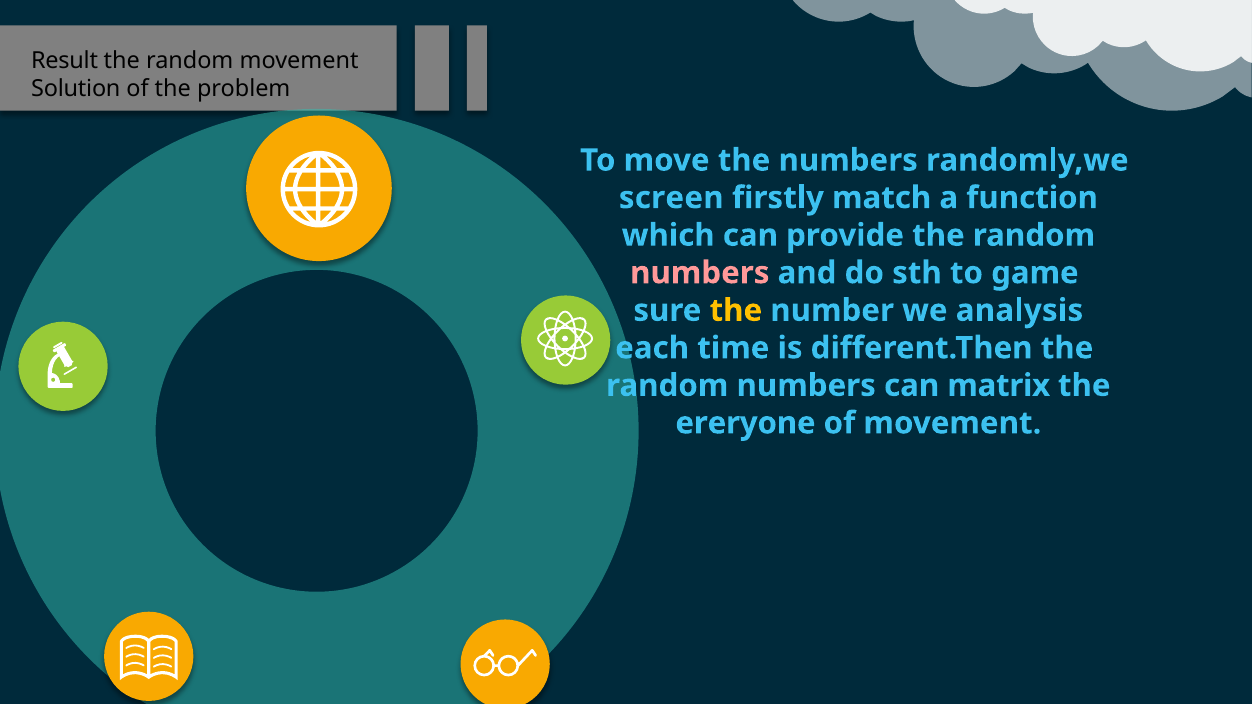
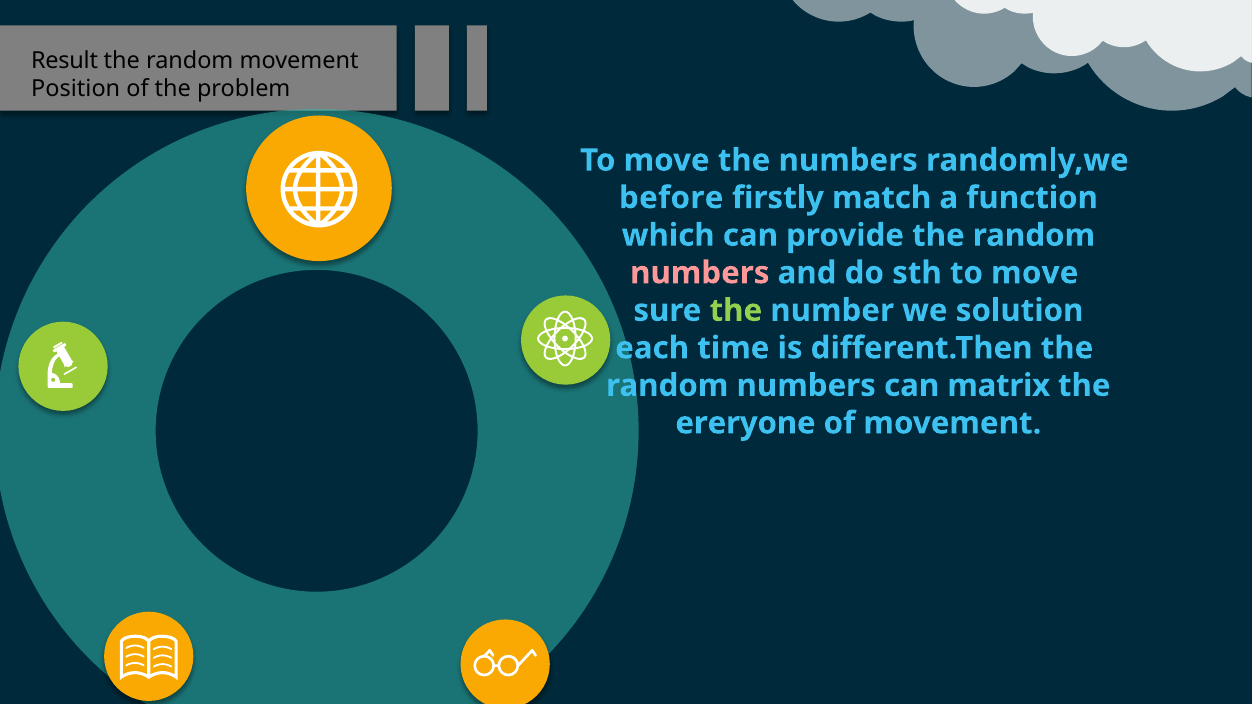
Solution: Solution -> Position
screen: screen -> before
sth to game: game -> move
the at (736, 311) colour: yellow -> light green
analysis: analysis -> solution
